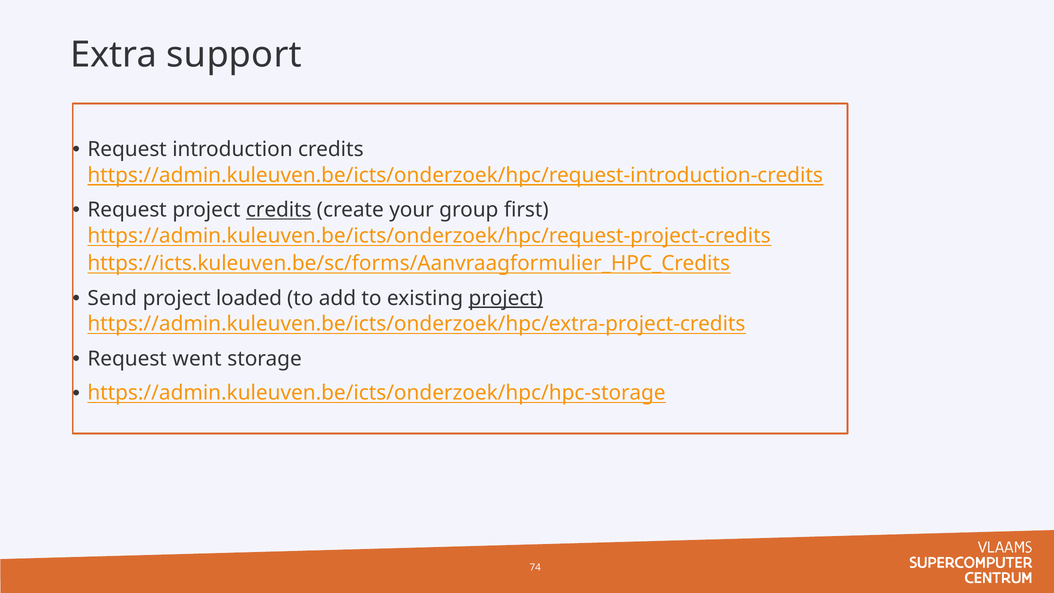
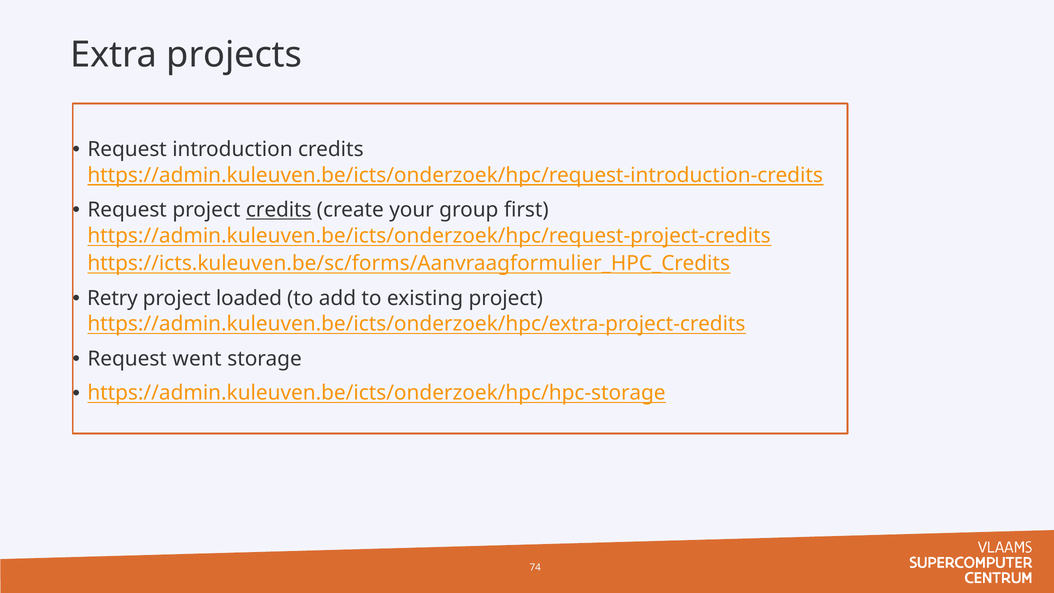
support: support -> projects
Send: Send -> Retry
project at (506, 298) underline: present -> none
